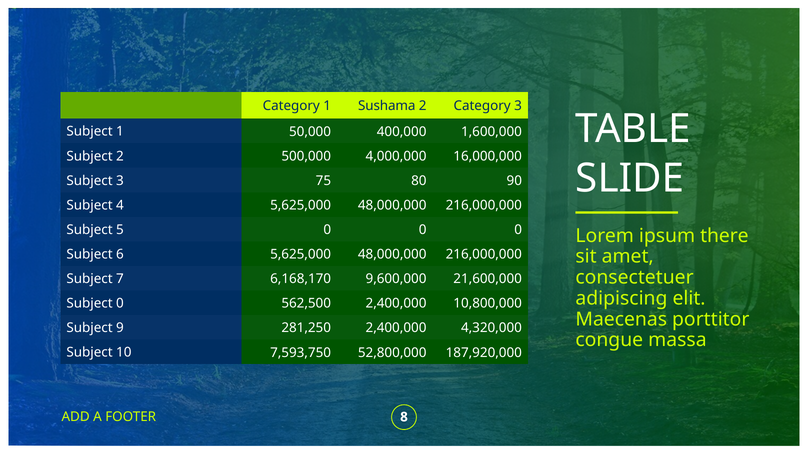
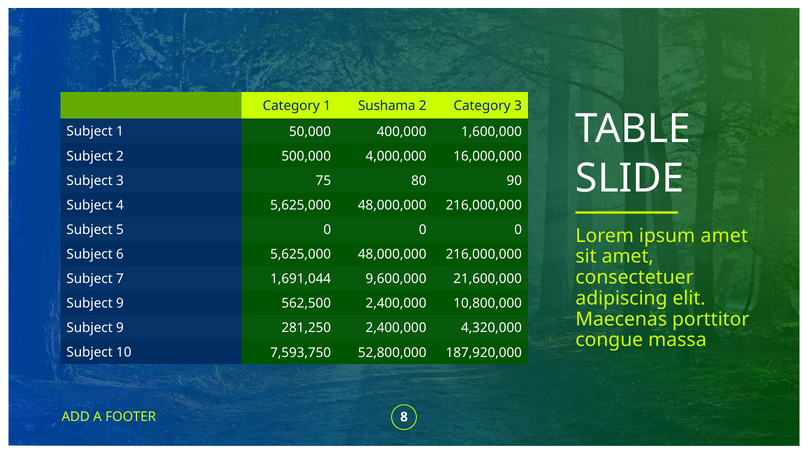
ipsum there: there -> amet
6,168,170: 6,168,170 -> 1,691,044
0 at (120, 304): 0 -> 9
